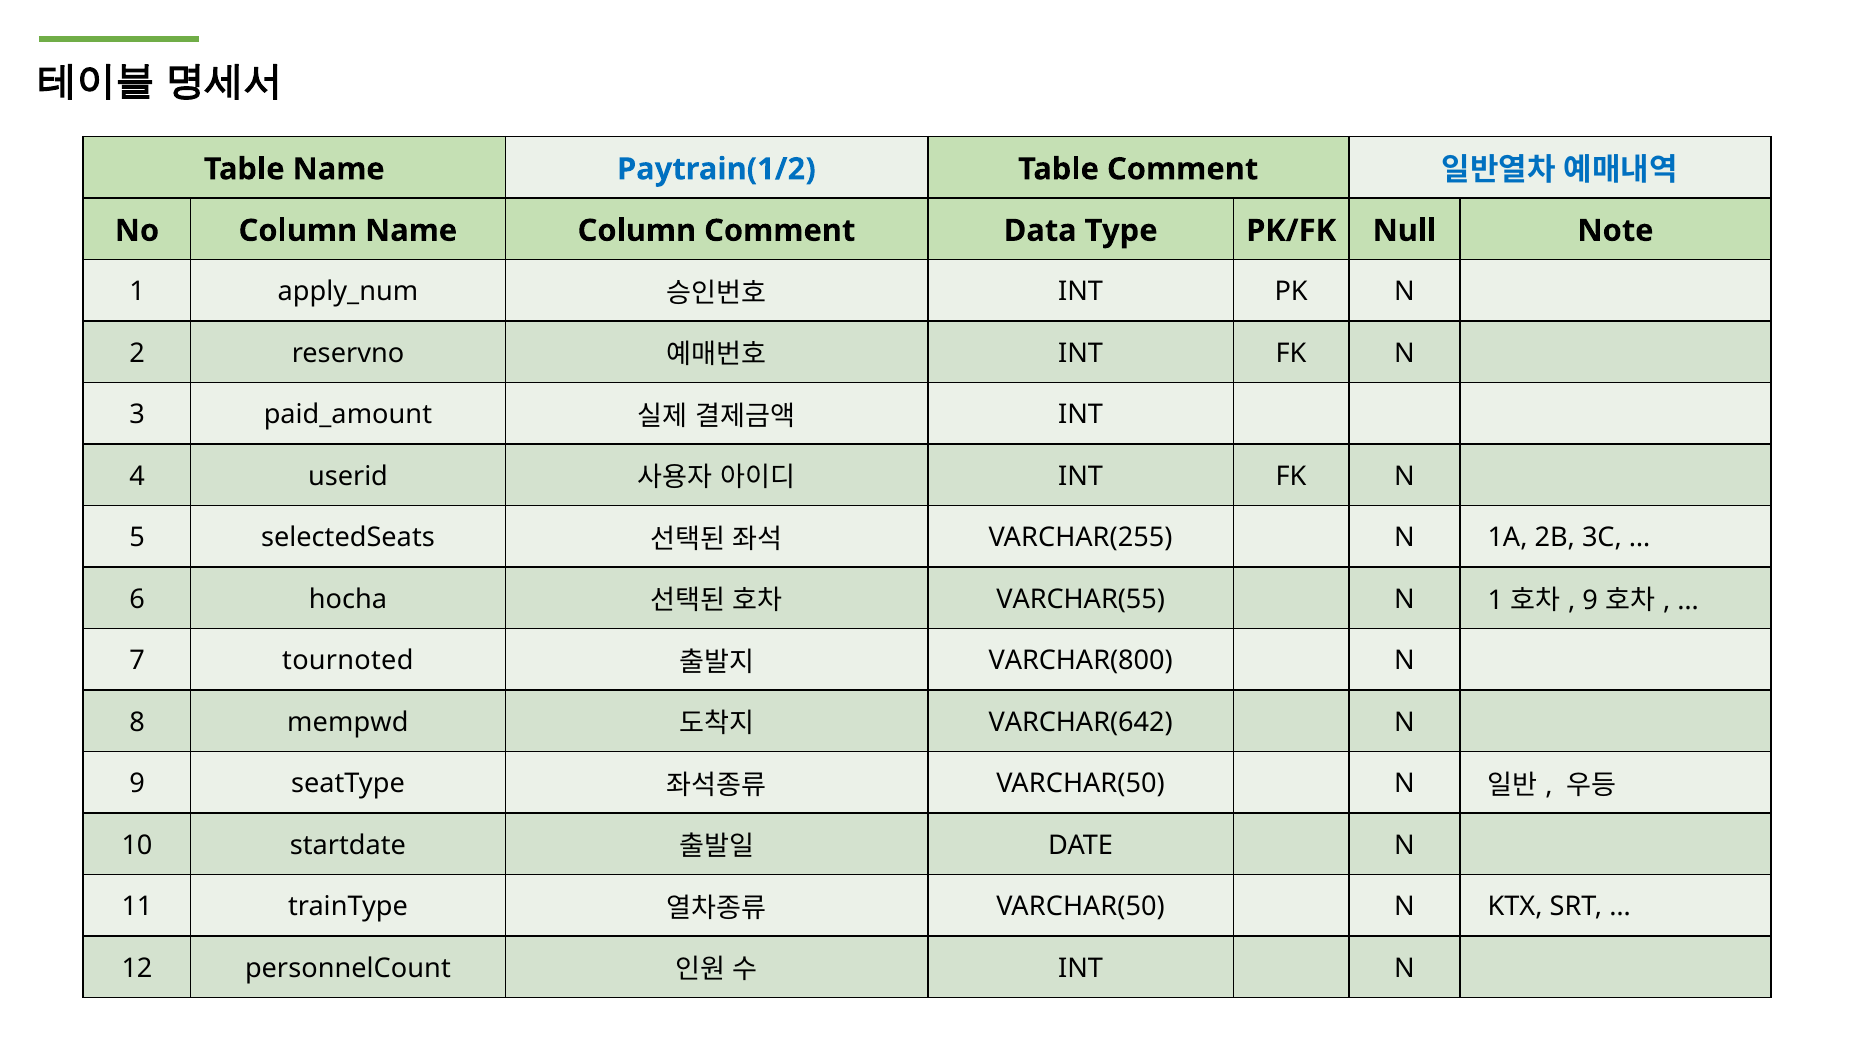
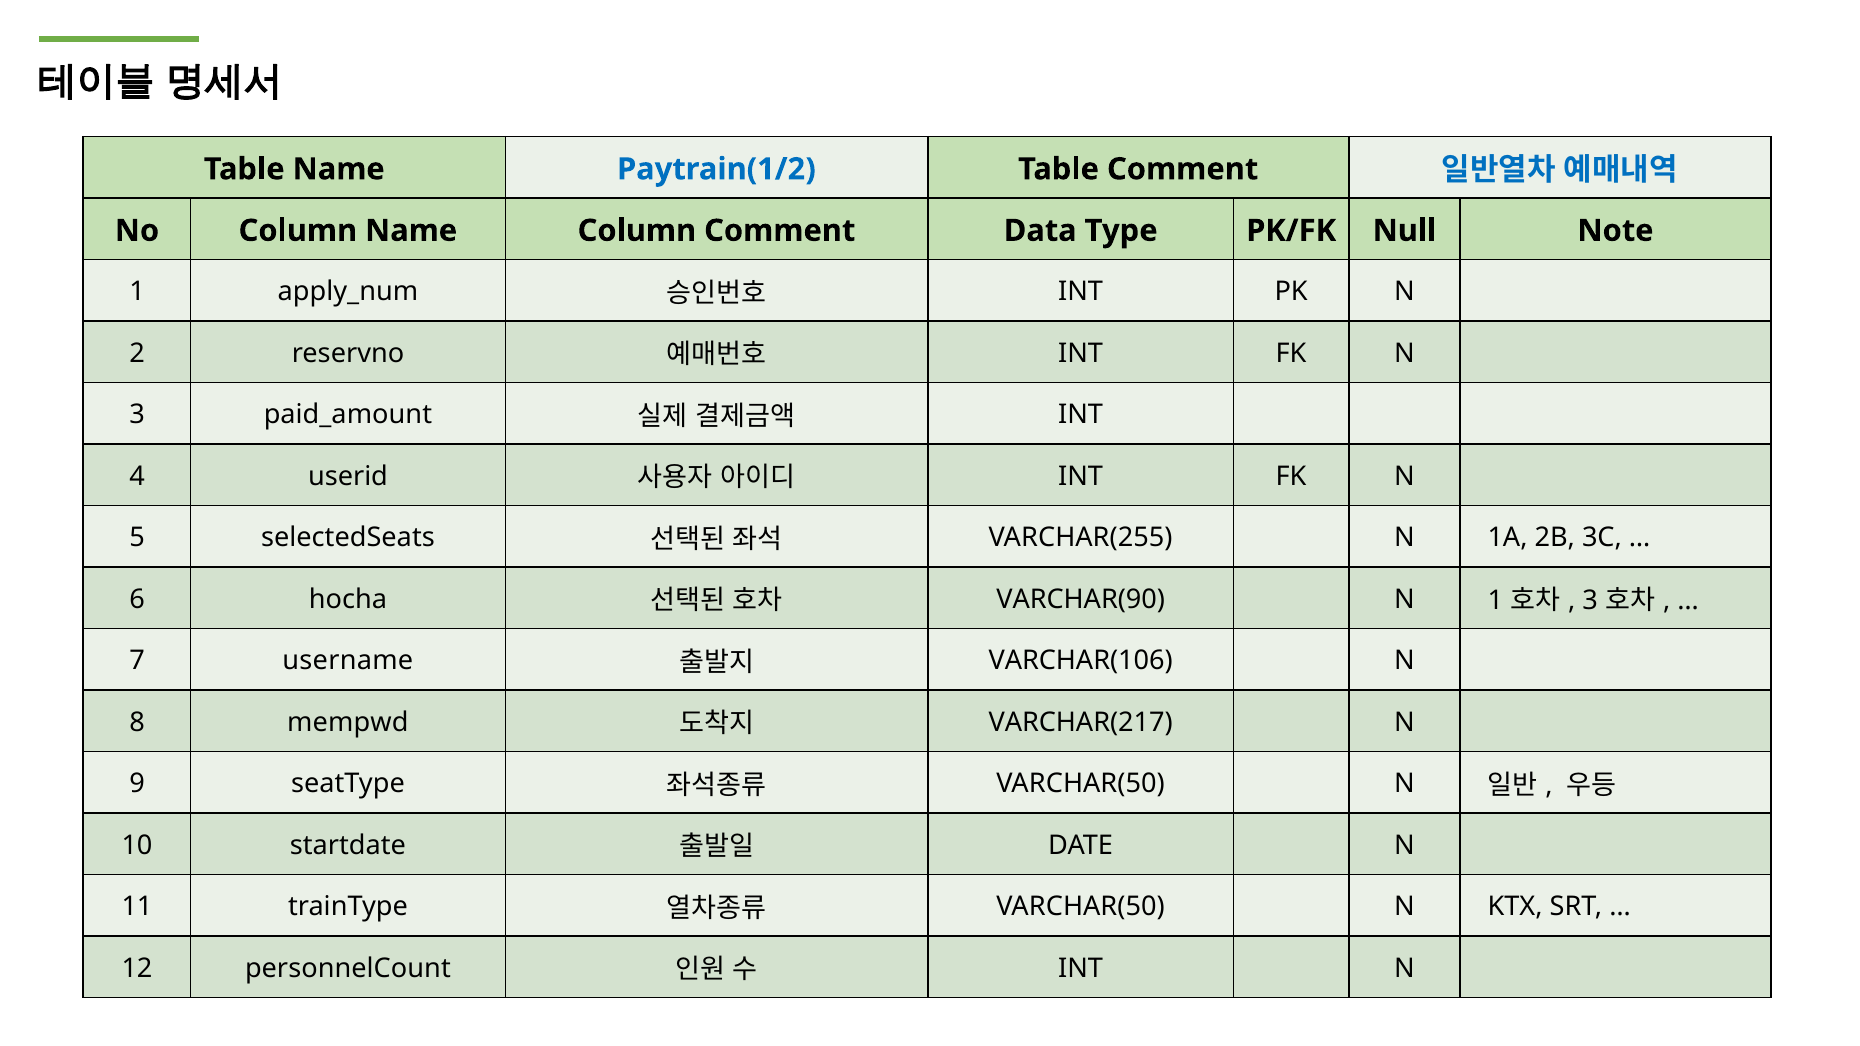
VARCHAR(55: VARCHAR(55 -> VARCHAR(90
9 at (1590, 601): 9 -> 3
tournoted: tournoted -> username
VARCHAR(800: VARCHAR(800 -> VARCHAR(106
VARCHAR(642: VARCHAR(642 -> VARCHAR(217
